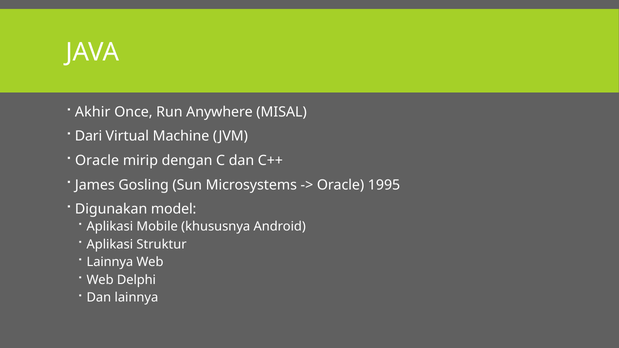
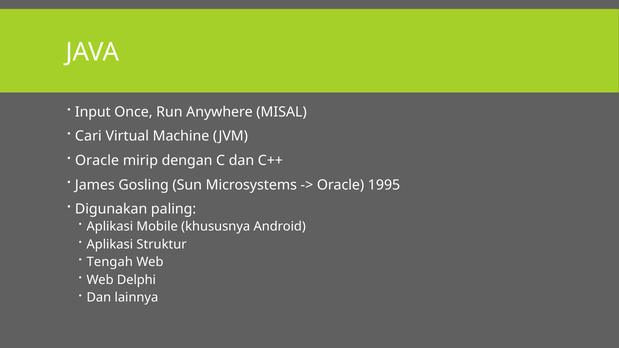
Akhir: Akhir -> Input
Dari: Dari -> Cari
model: model -> paling
Lainnya at (110, 262): Lainnya -> Tengah
